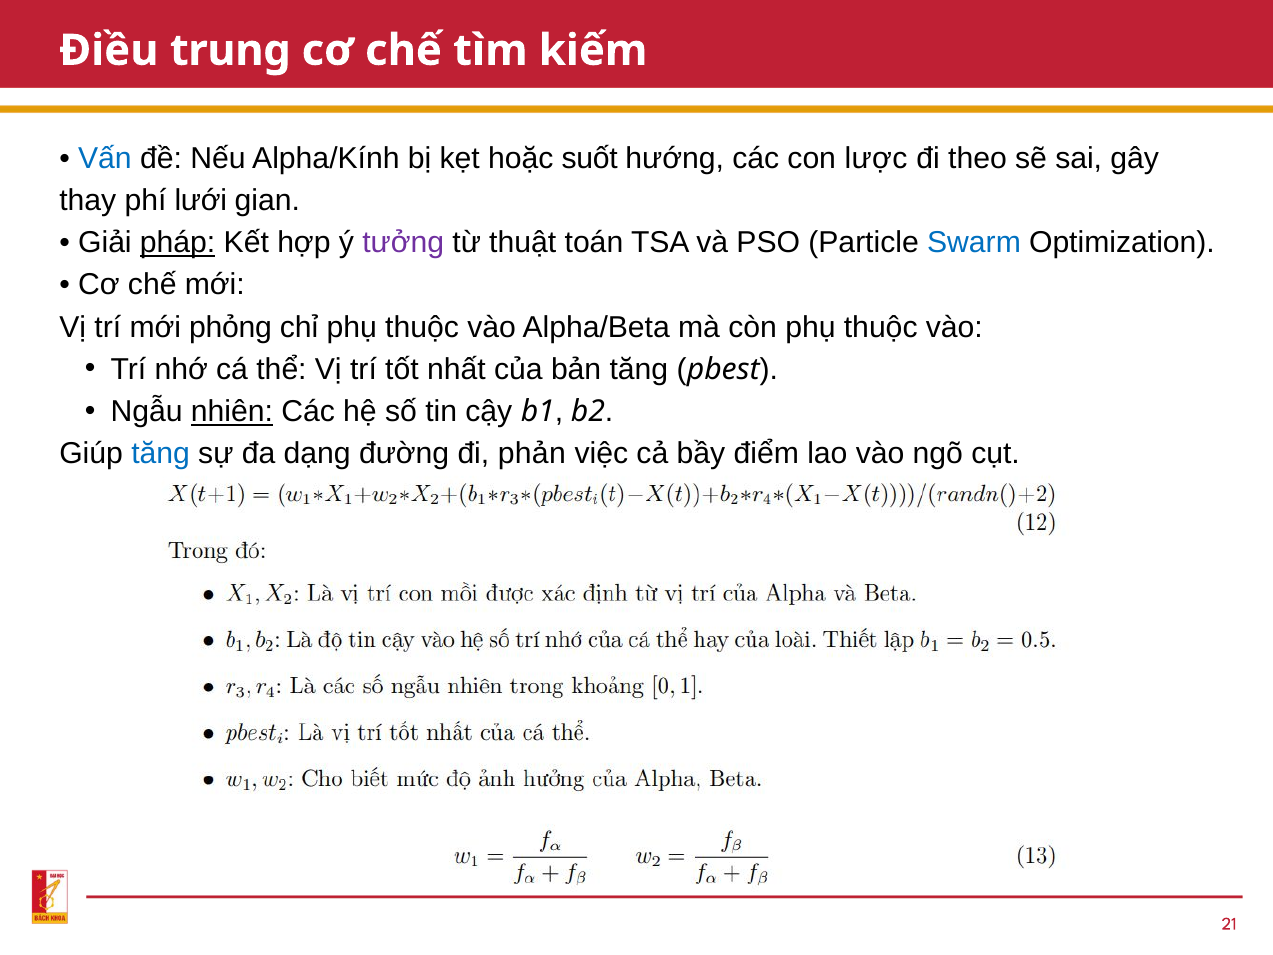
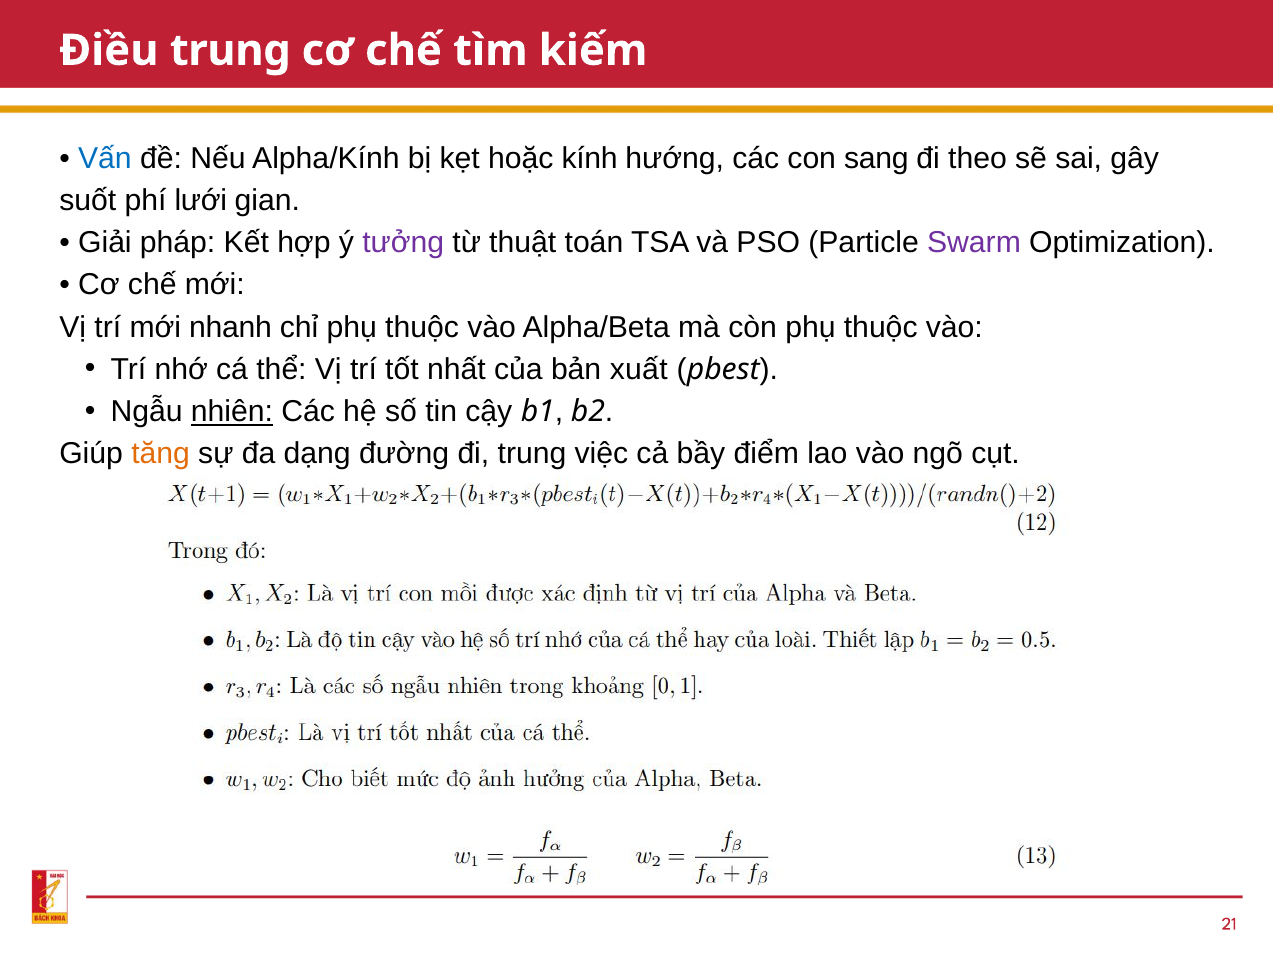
suốt: suốt -> kính
lược: lược -> sang
thay: thay -> suốt
pháp underline: present -> none
Swarm colour: blue -> purple
phỏng: phỏng -> nhanh
bản tăng: tăng -> xuất
tăng at (161, 454) colour: blue -> orange
đi phản: phản -> trung
